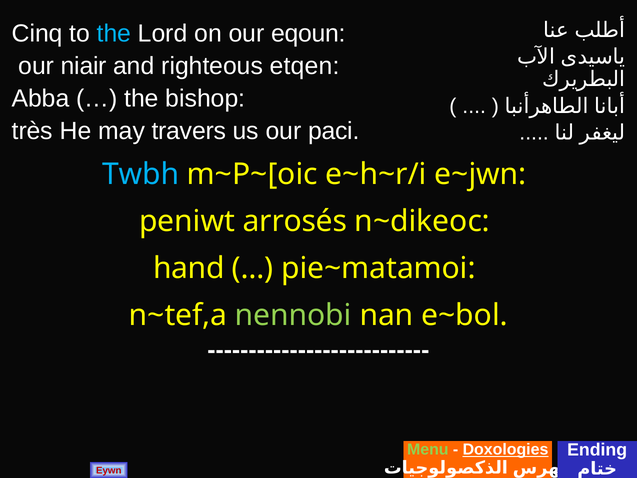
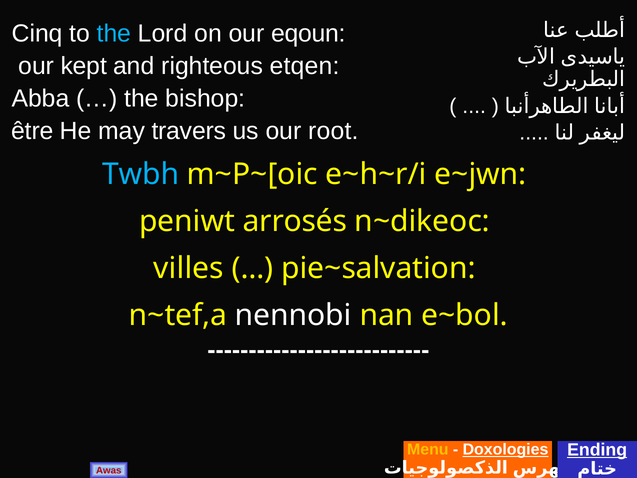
niair: niair -> kept
très: très -> être
paci: paci -> root
hand: hand -> villes
pie~matamoi: pie~matamoi -> pie~salvation
nennobi colour: light green -> white
Ending underline: none -> present
Menu colour: light green -> yellow
Eywn: Eywn -> Awas
